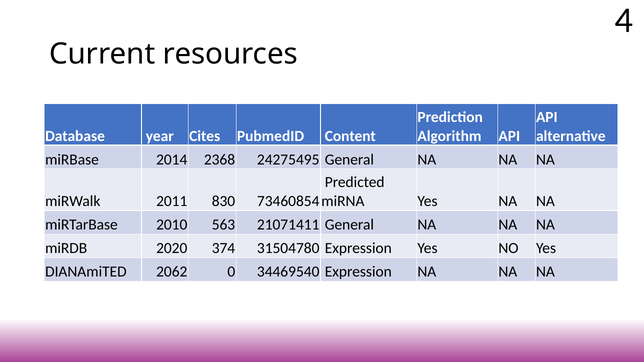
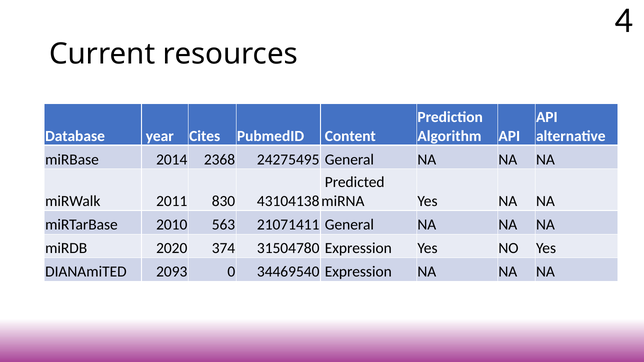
73460854: 73460854 -> 43104138
2062: 2062 -> 2093
